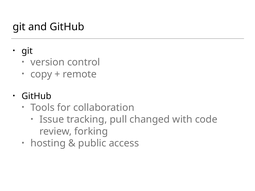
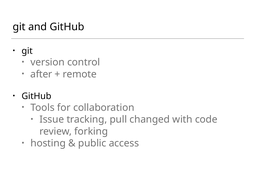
copy: copy -> after
